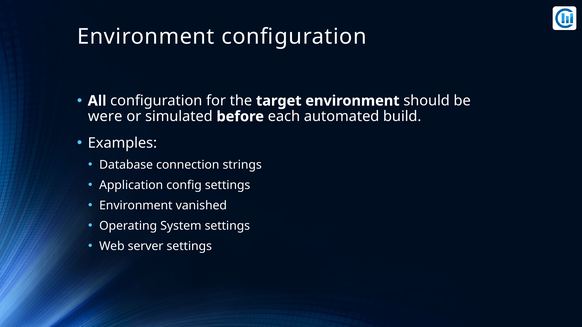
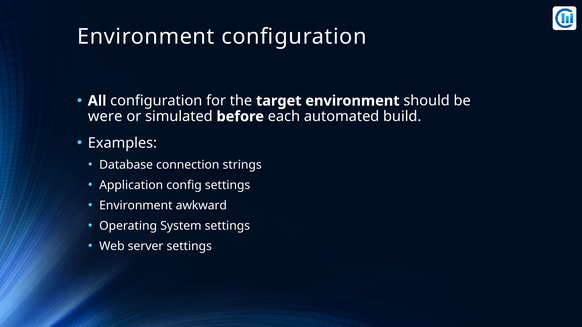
vanished: vanished -> awkward
